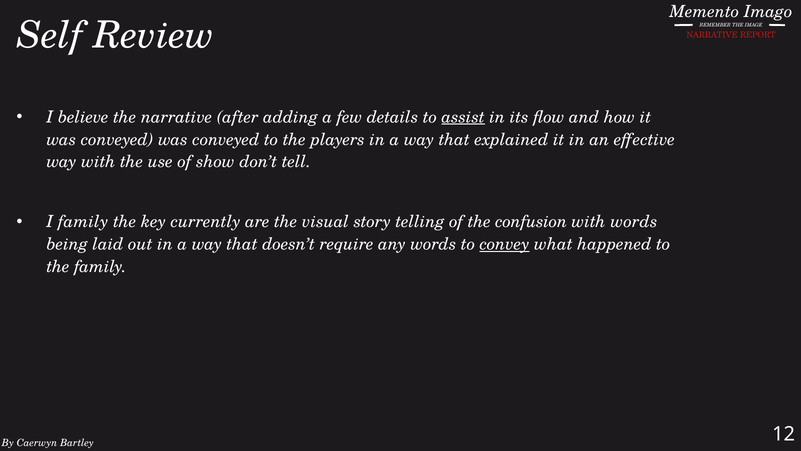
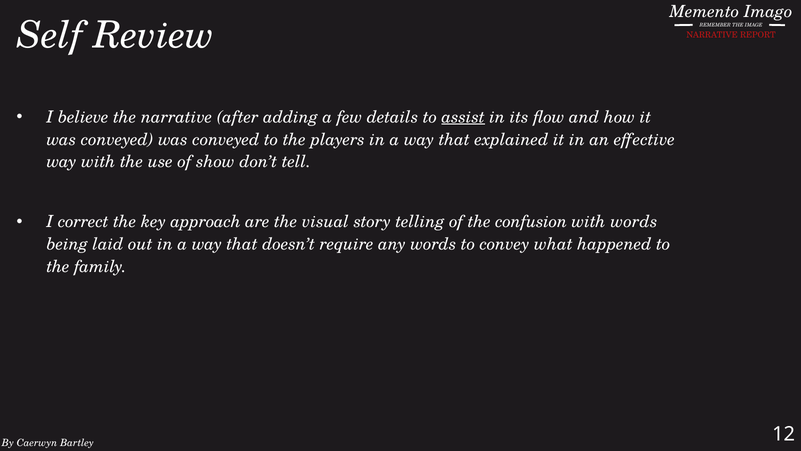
I family: family -> correct
currently: currently -> approach
convey underline: present -> none
